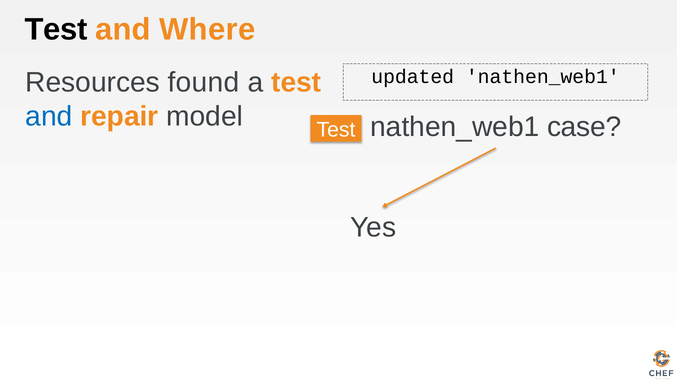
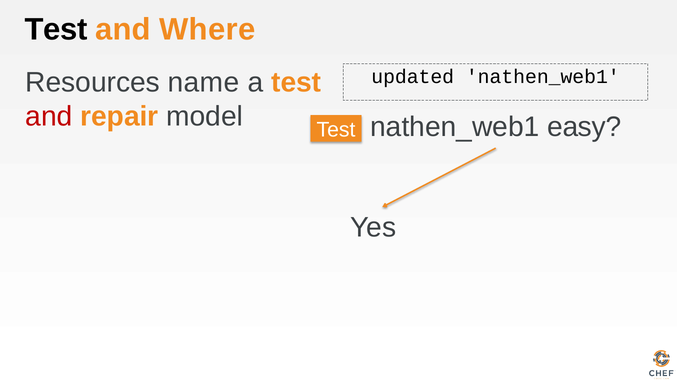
found: found -> name
and at (49, 116) colour: blue -> red
case: case -> easy
